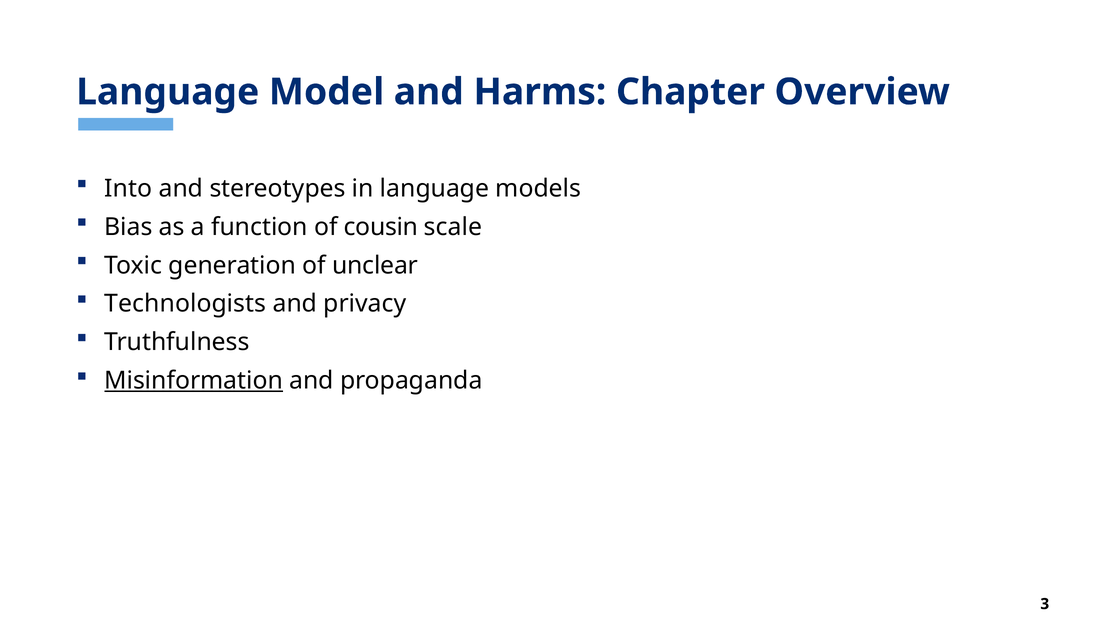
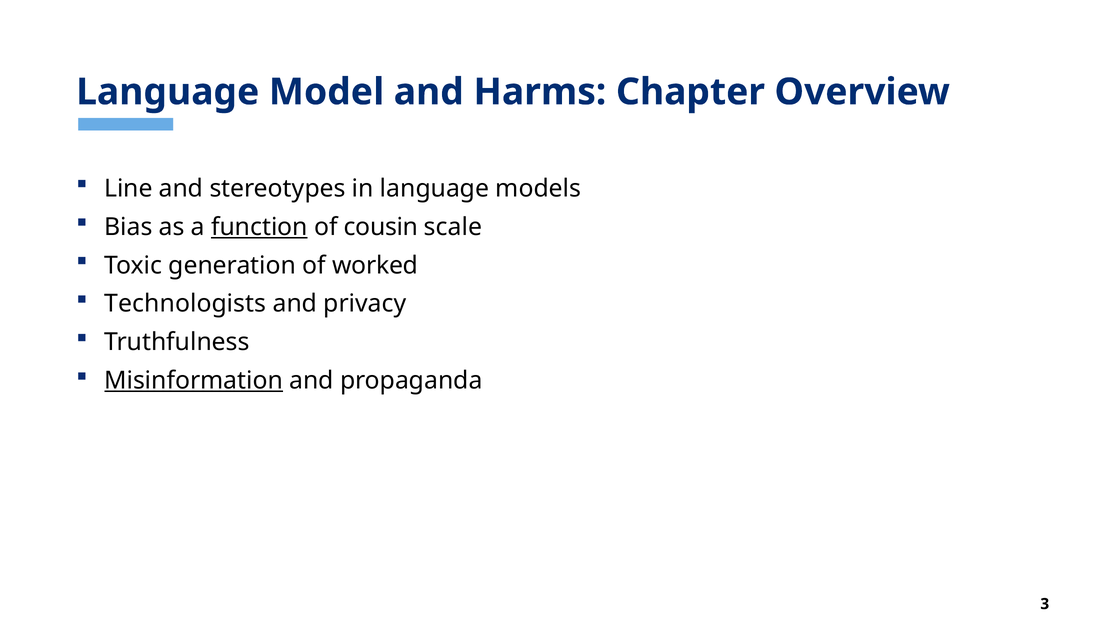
Into: Into -> Line
function underline: none -> present
unclear: unclear -> worked
